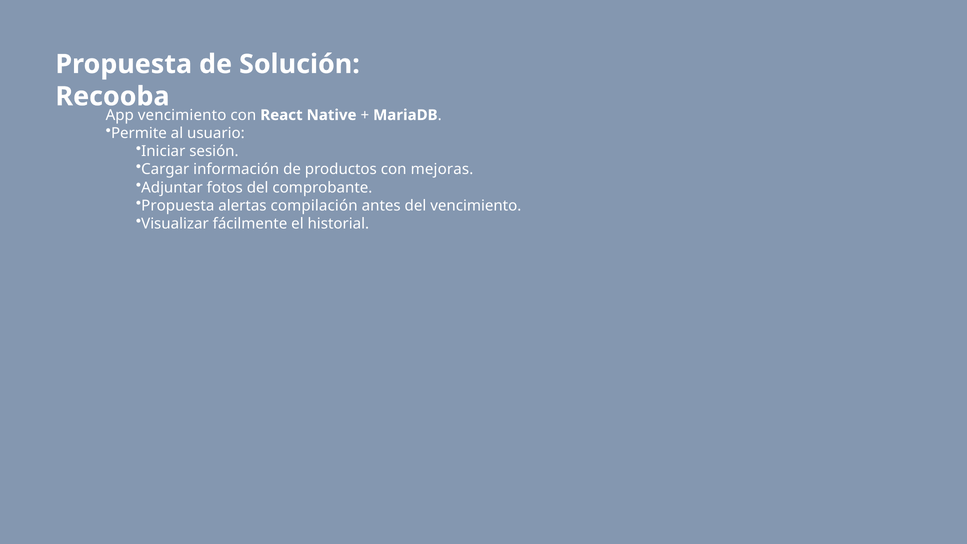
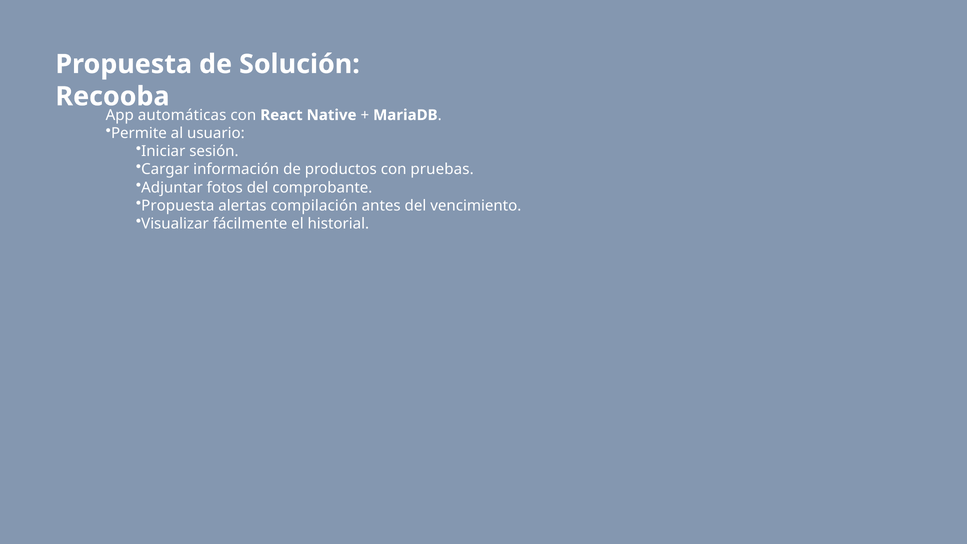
vencimiento at (182, 115): vencimiento -> automáticas
mejoras: mejoras -> pruebas
